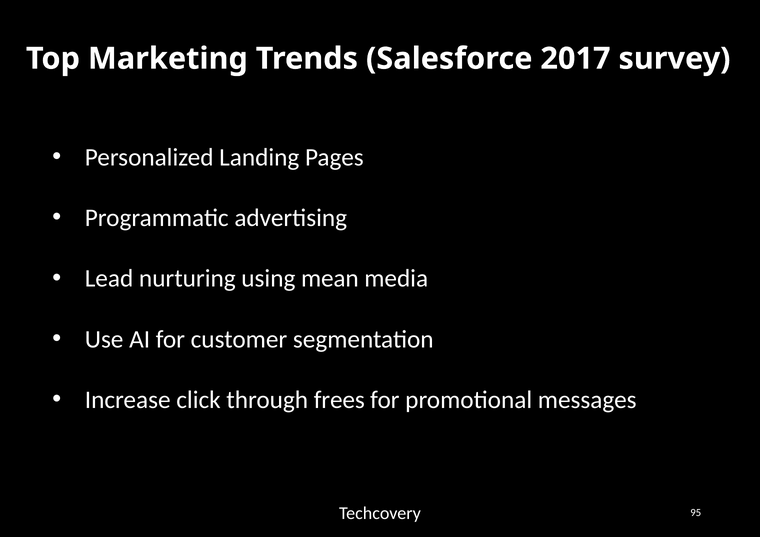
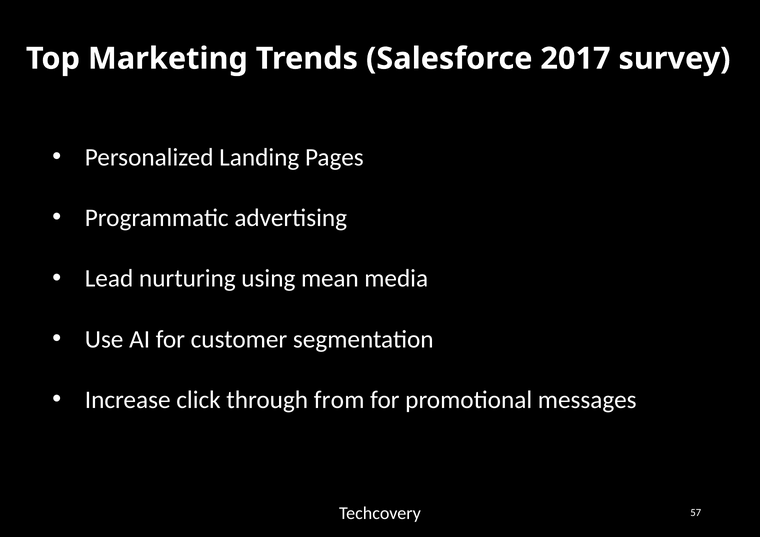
frees: frees -> from
95: 95 -> 57
